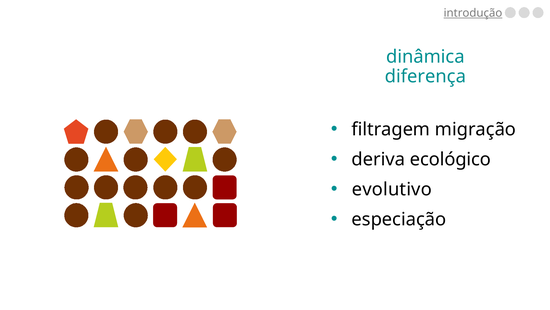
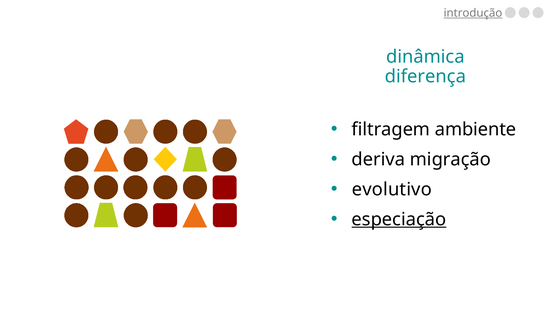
migração: migração -> ambiente
ecológico: ecológico -> migração
especiação underline: none -> present
